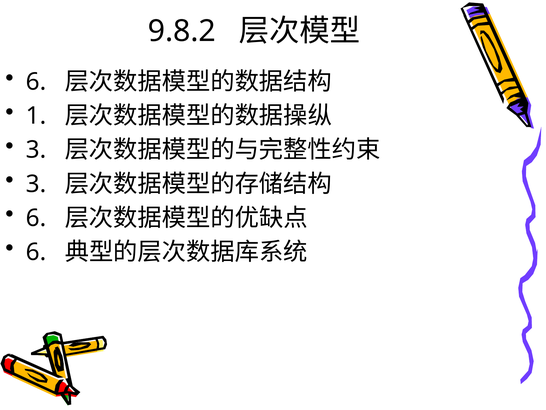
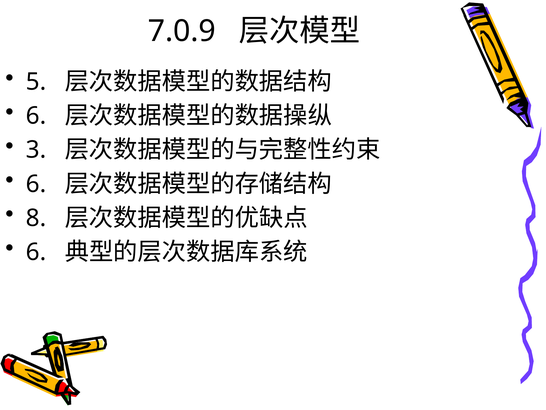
9.8.2: 9.8.2 -> 7.0.9
6 at (36, 82): 6 -> 5
1 at (36, 116): 1 -> 6
3 at (36, 184): 3 -> 6
6 at (36, 218): 6 -> 8
